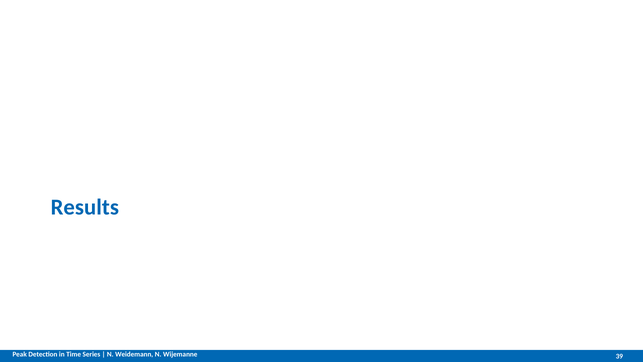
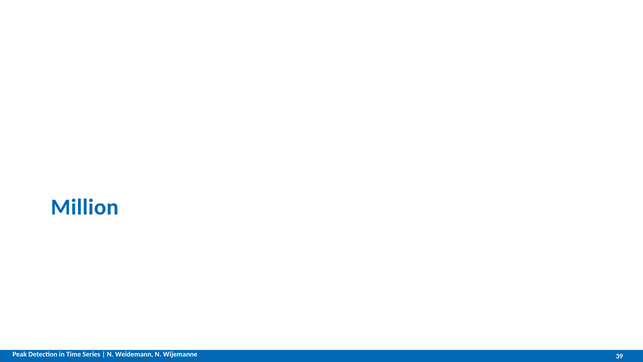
Results: Results -> Million
